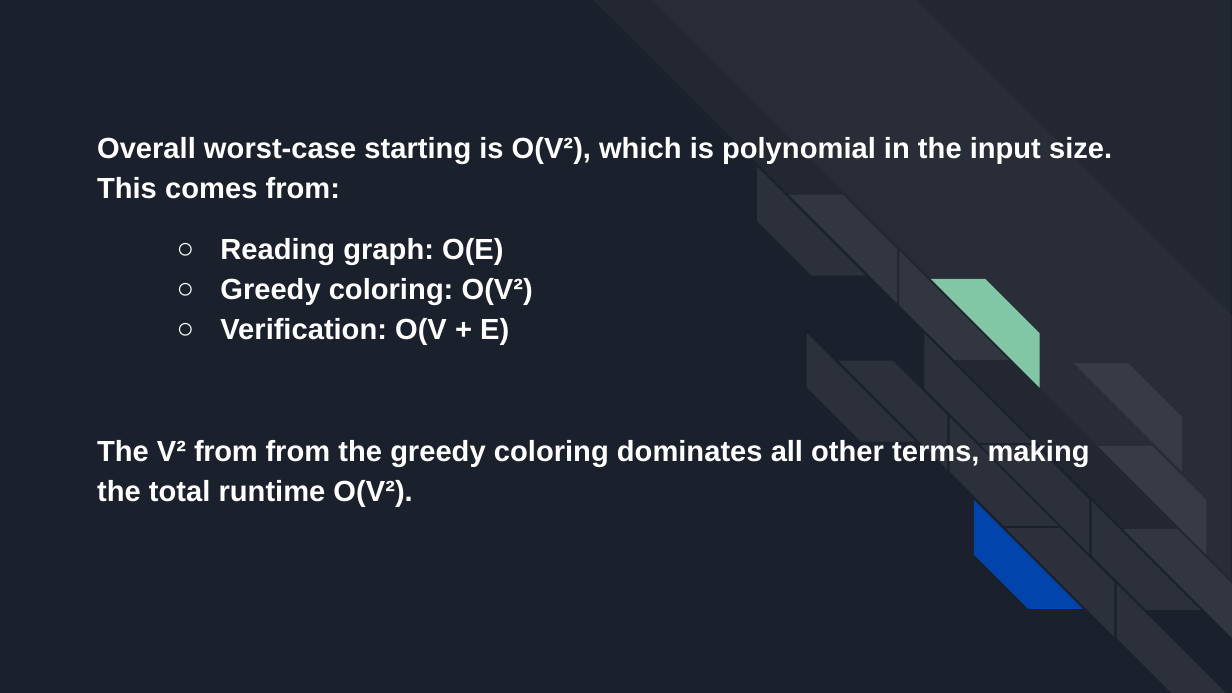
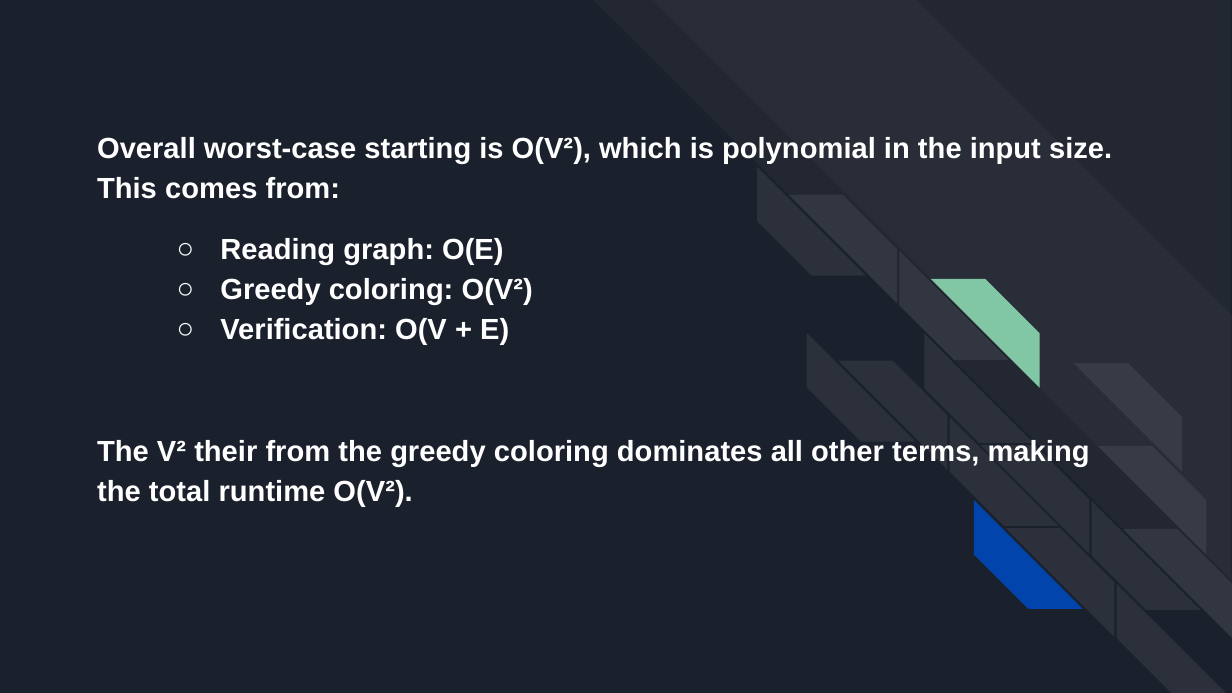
V² from: from -> their
